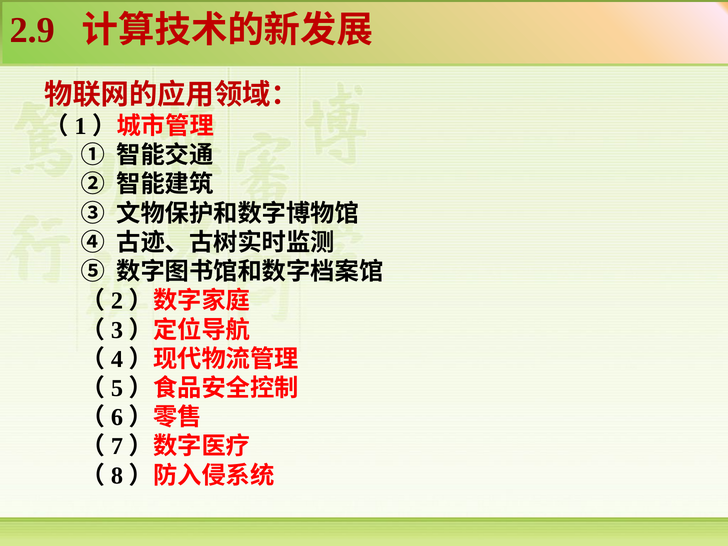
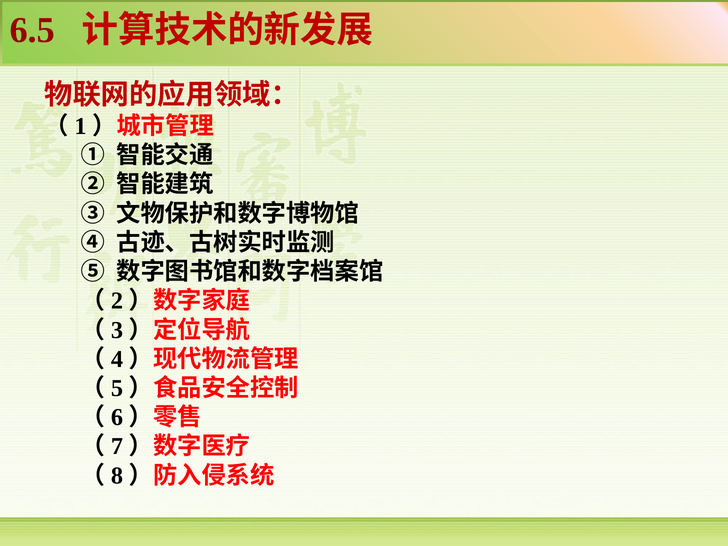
2.9: 2.9 -> 6.5
